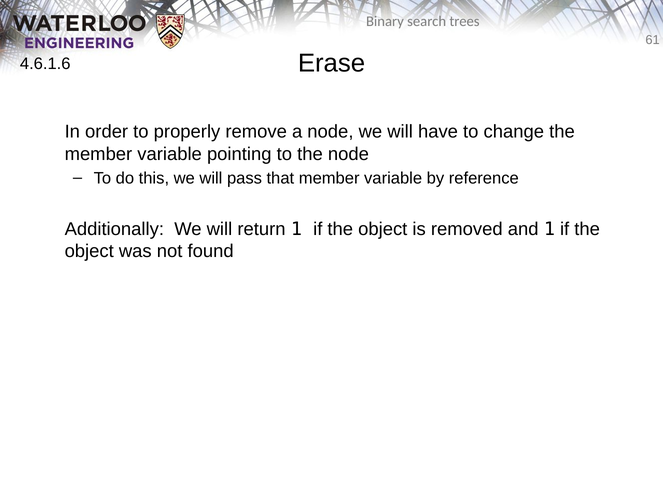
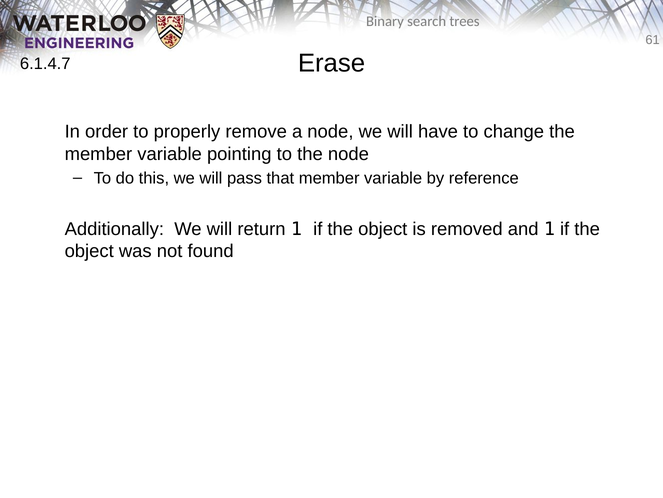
4.6.1.6: 4.6.1.6 -> 6.1.4.7
